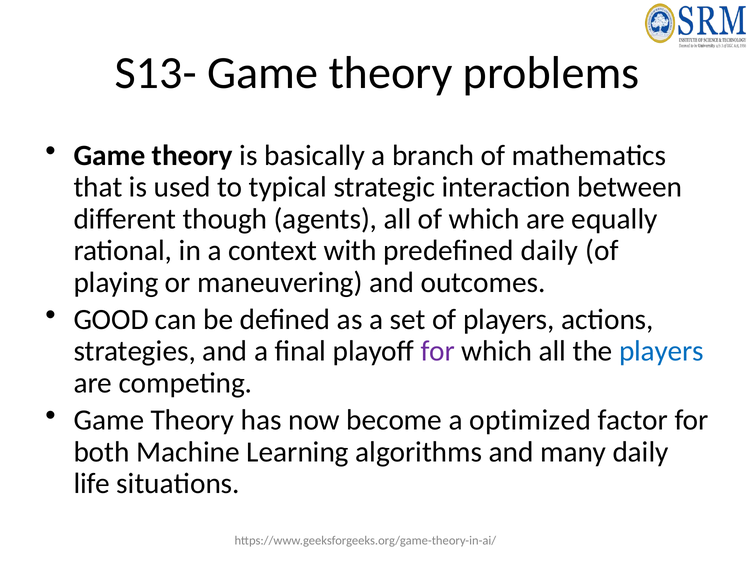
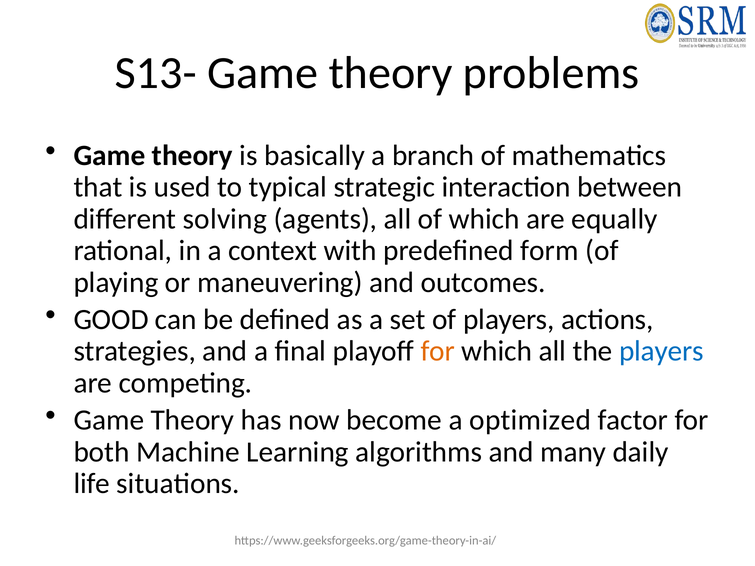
though: though -> solving
predefined daily: daily -> form
for at (438, 351) colour: purple -> orange
